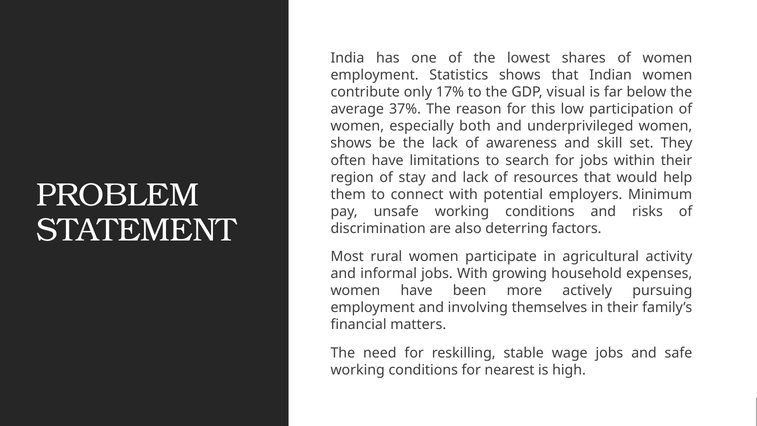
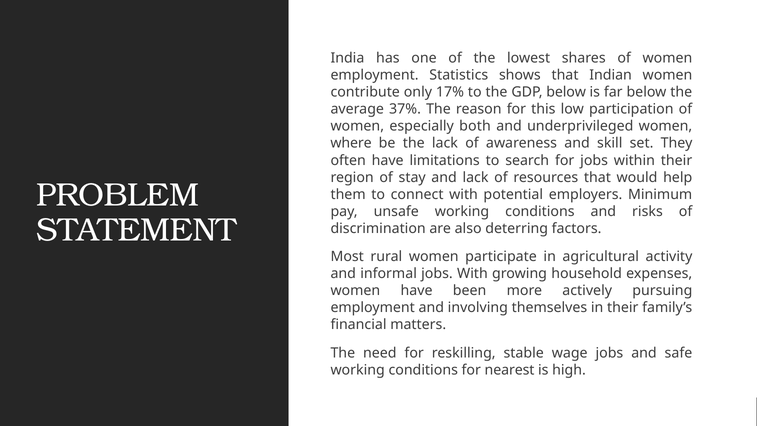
GDP visual: visual -> below
shows at (351, 143): shows -> where
